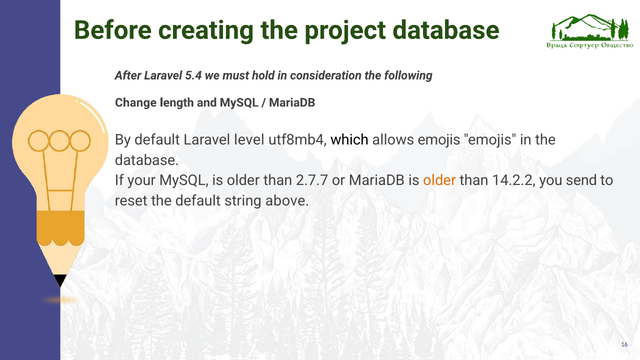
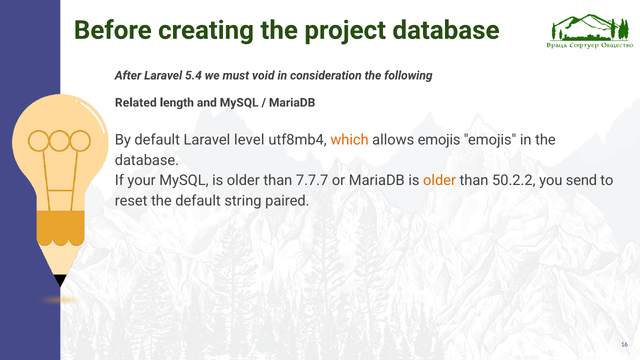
hold: hold -> void
Change: Change -> Related
which colour: black -> orange
2.7.7: 2.7.7 -> 7.7.7
14.2.2: 14.2.2 -> 50.2.2
above: above -> paired
